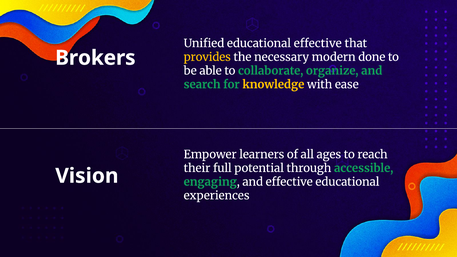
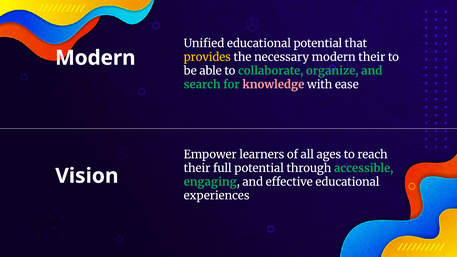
educational effective: effective -> potential
Brokers at (95, 58): Brokers -> Modern
modern done: done -> their
knowledge colour: yellow -> pink
